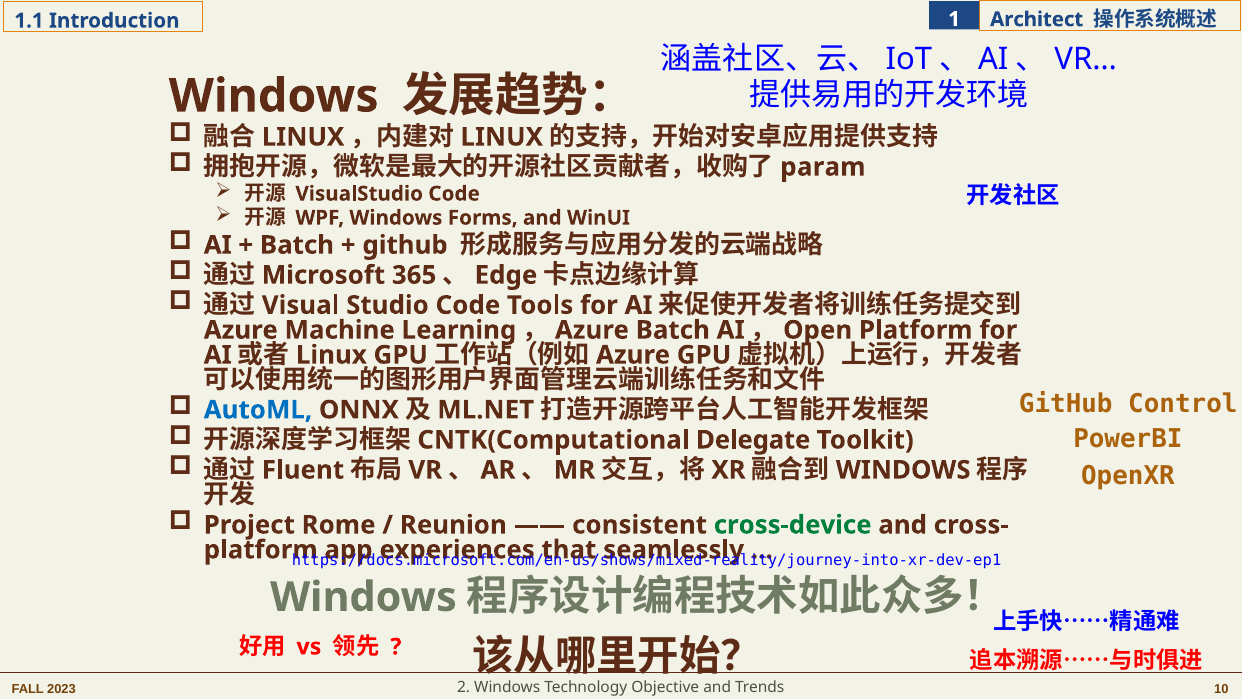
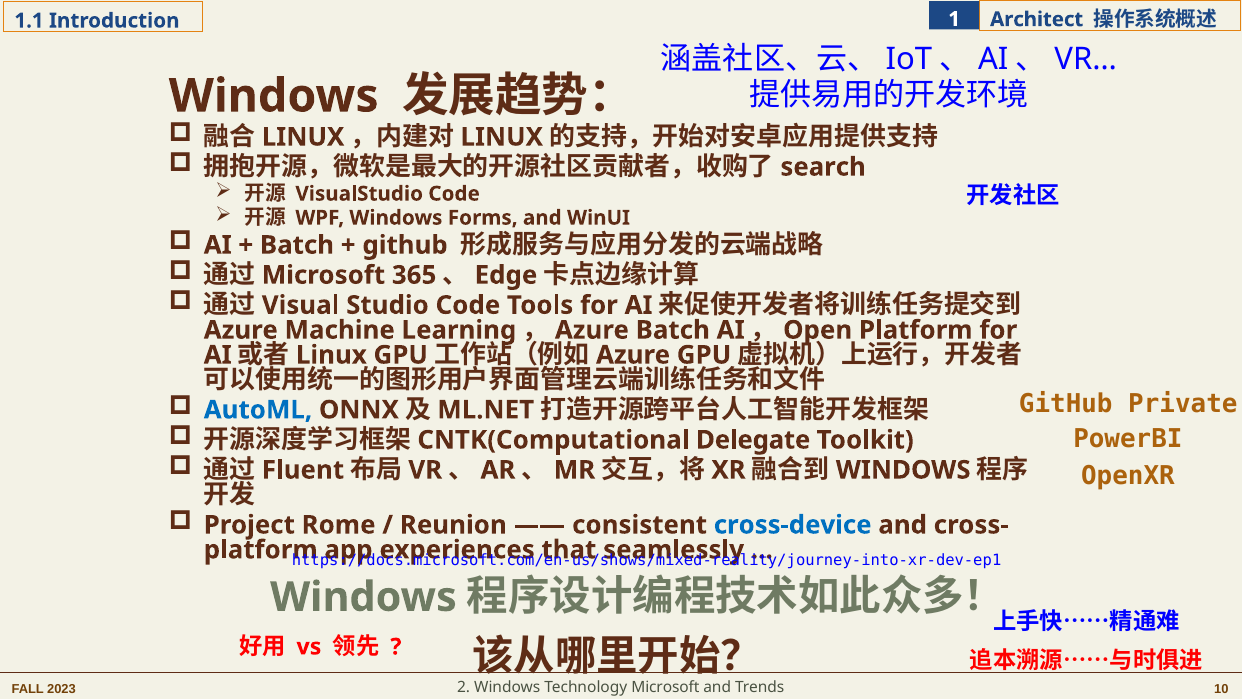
param: param -> search
Control: Control -> Private
cross-device colour: green -> blue
Technology Objective: Objective -> Microsoft
